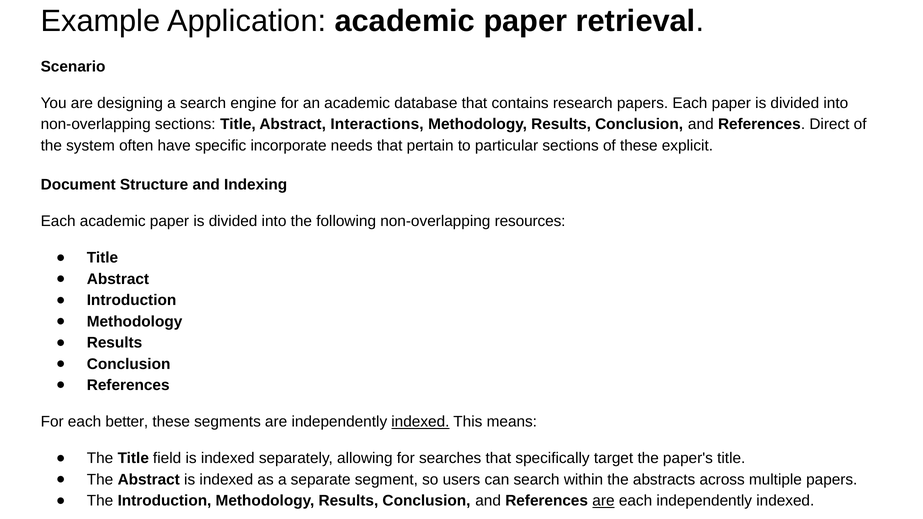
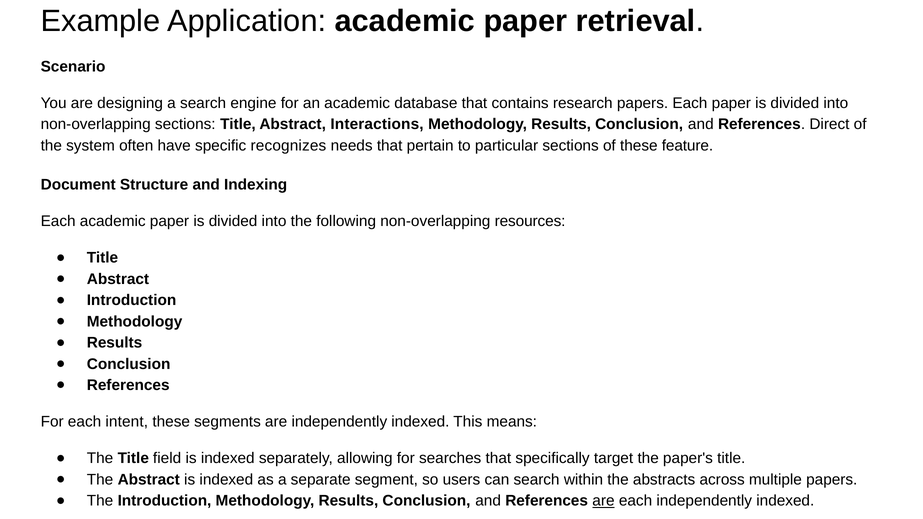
incorporate: incorporate -> recognizes
explicit: explicit -> feature
better: better -> intent
indexed at (420, 422) underline: present -> none
